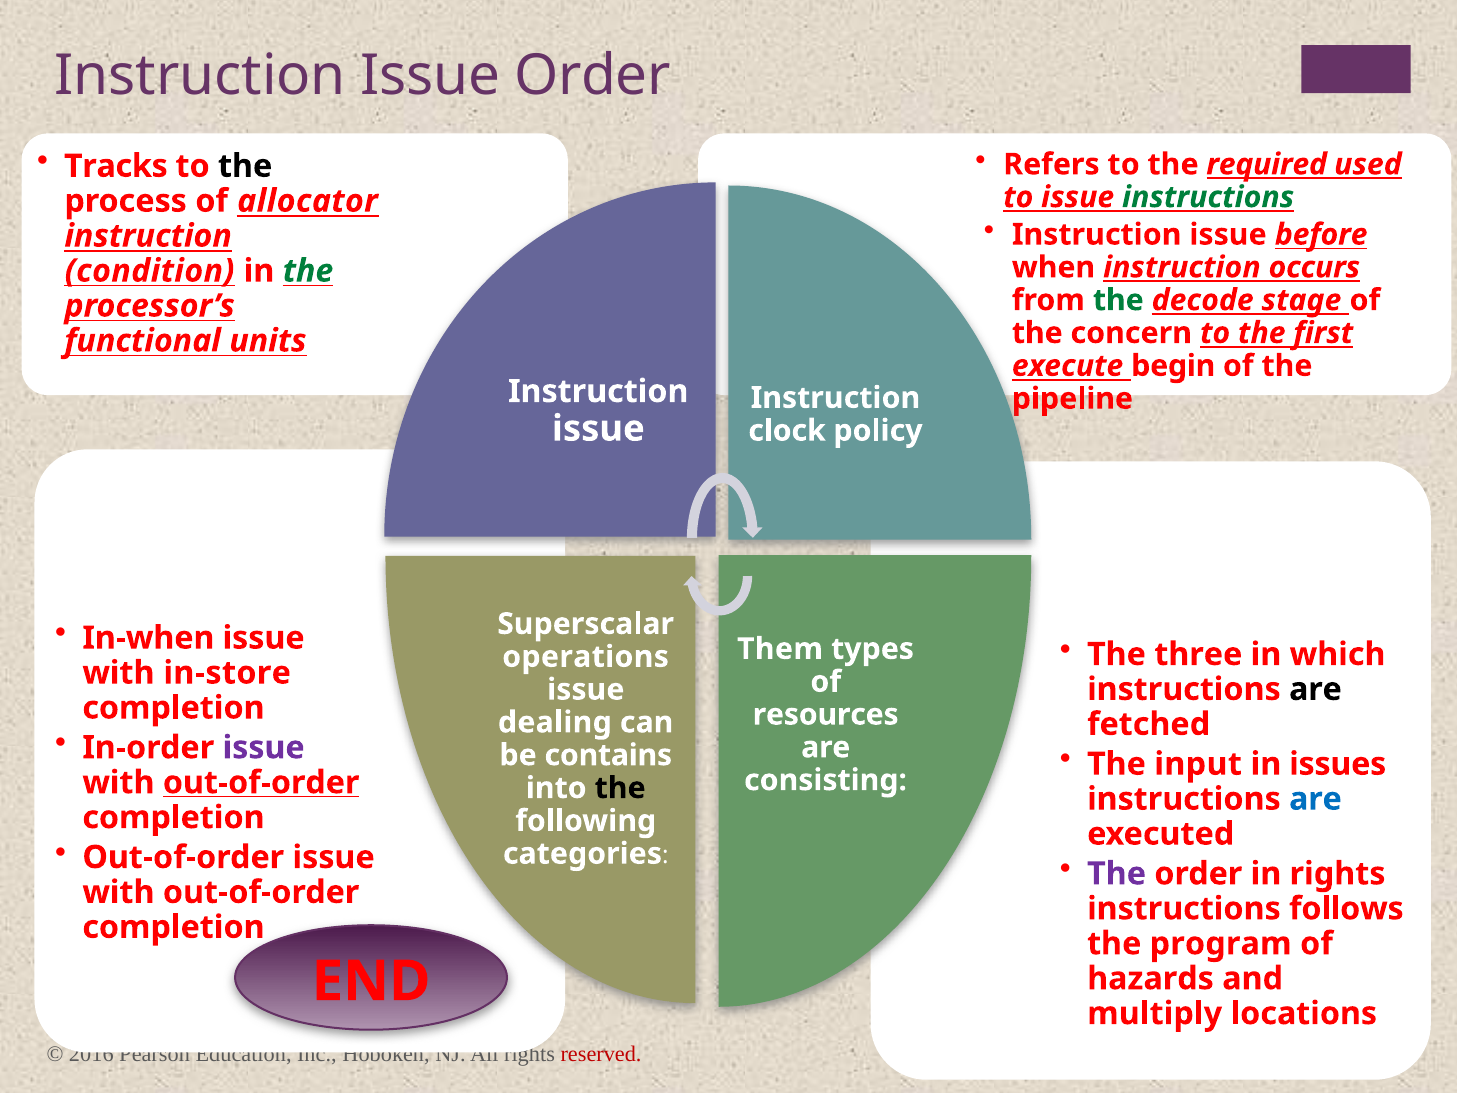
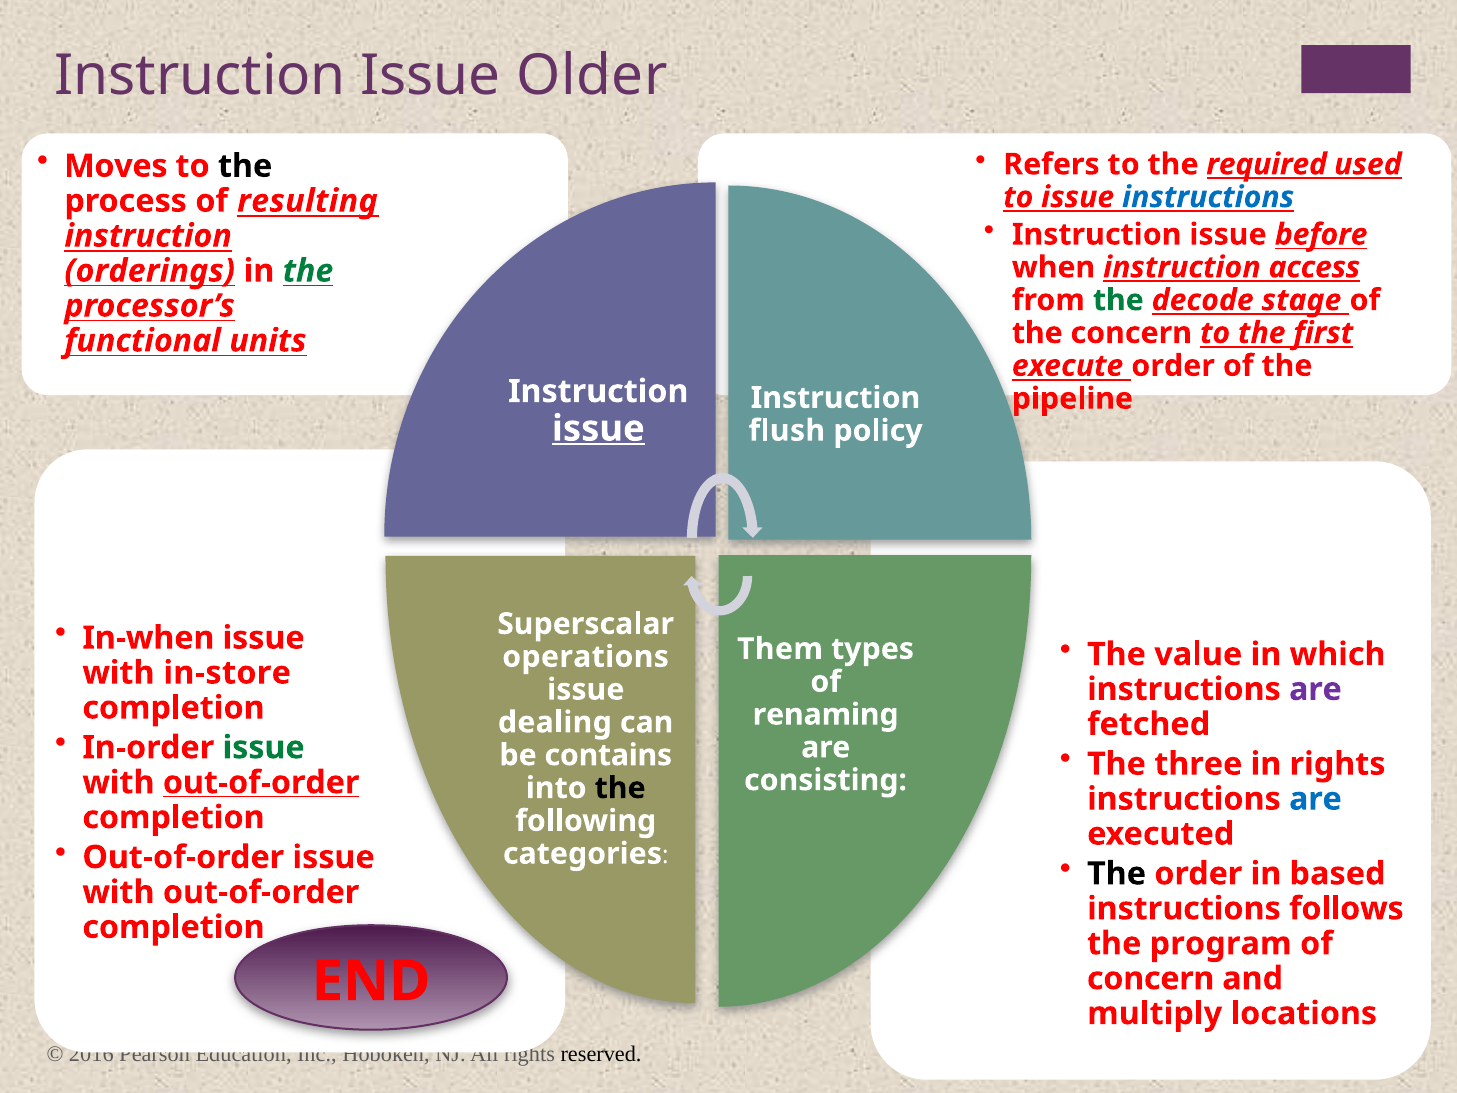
Issue Order: Order -> Older
Tracks: Tracks -> Moves
instructions at (1208, 197) colour: green -> blue
allocator: allocator -> resulting
occurs: occurs -> access
condition: condition -> orderings
begin at (1173, 366): begin -> order
issue at (598, 429) underline: none -> present
clock: clock -> flush
three: three -> value
are at (1315, 689) colour: black -> purple
resources: resources -> renaming
issue at (264, 747) colour: purple -> green
input: input -> three
in issues: issues -> rights
The at (1117, 874) colour: purple -> black
in rights: rights -> based
hazards at (1151, 978): hazards -> concern
reserved colour: red -> black
